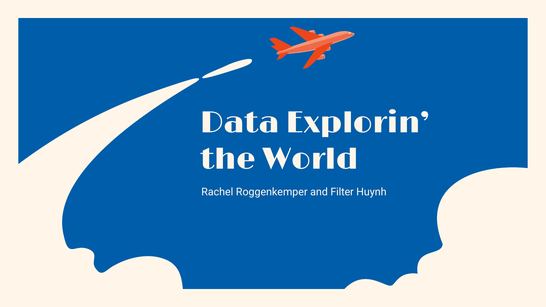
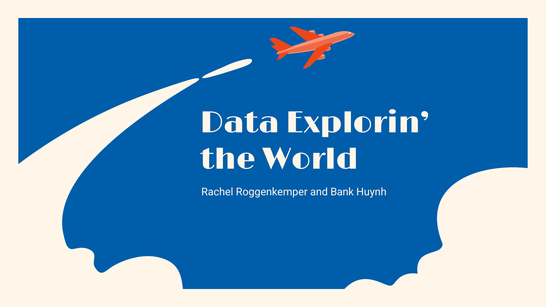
Filter: Filter -> Bank
